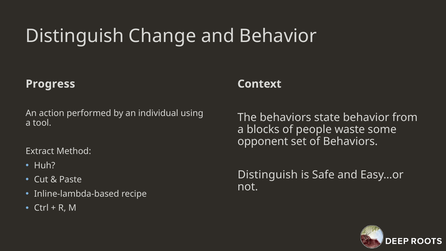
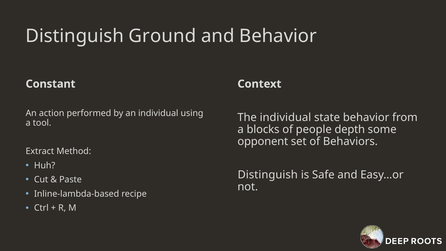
Change: Change -> Ground
Progress: Progress -> Constant
The behaviors: behaviors -> individual
waste: waste -> depth
